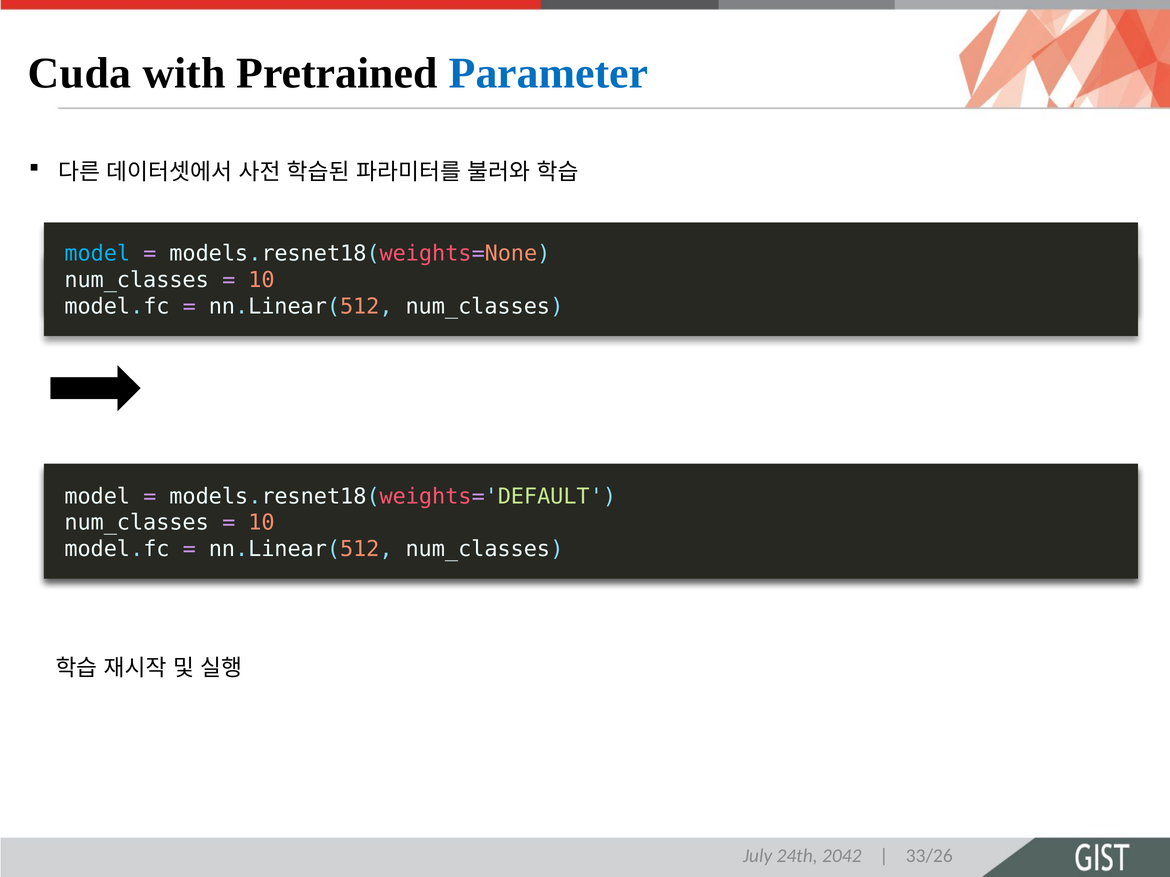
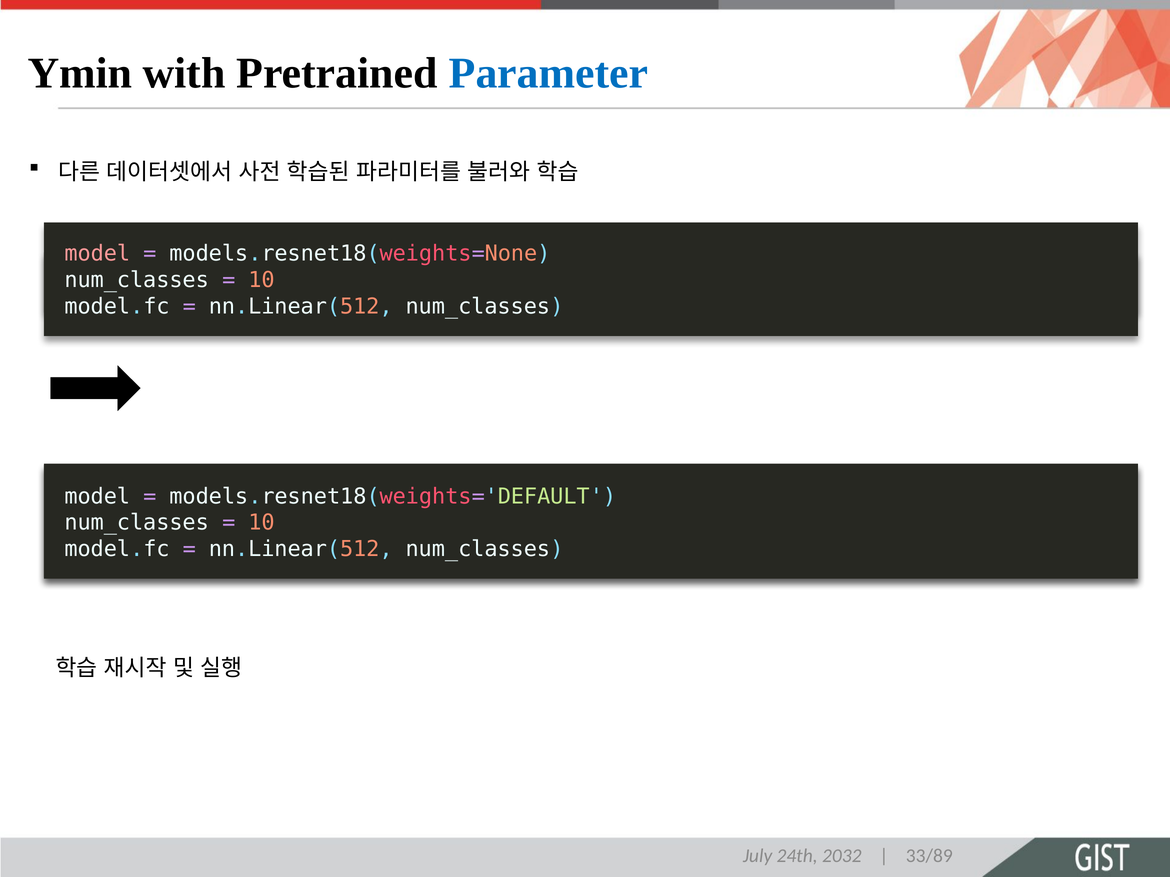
Cuda: Cuda -> Ymin
model at (97, 254) colour: light blue -> pink
2042: 2042 -> 2032
33/26: 33/26 -> 33/89
